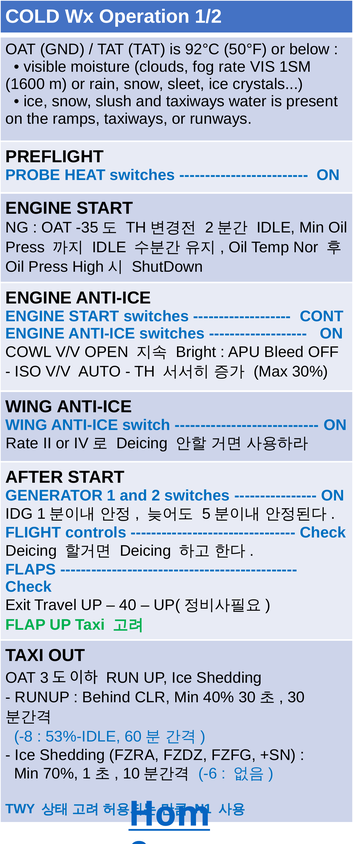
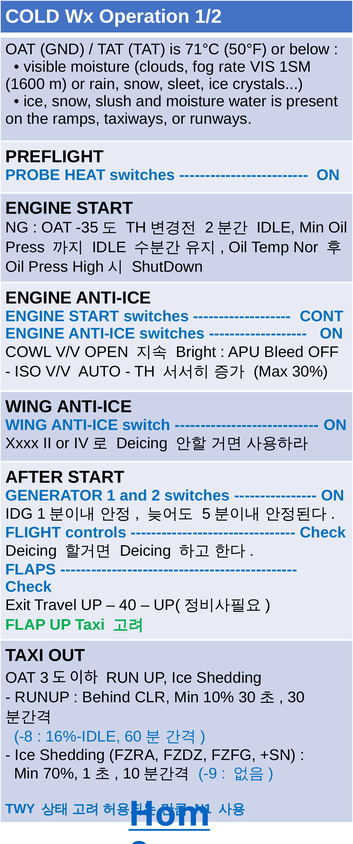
92°C: 92°C -> 71°C
and taxiways: taxiways -> moisture
Rate at (22, 444): Rate -> Xxxx
40%: 40% -> 10%
53%-IDLE: 53%-IDLE -> 16%-IDLE
-6: -6 -> -9
